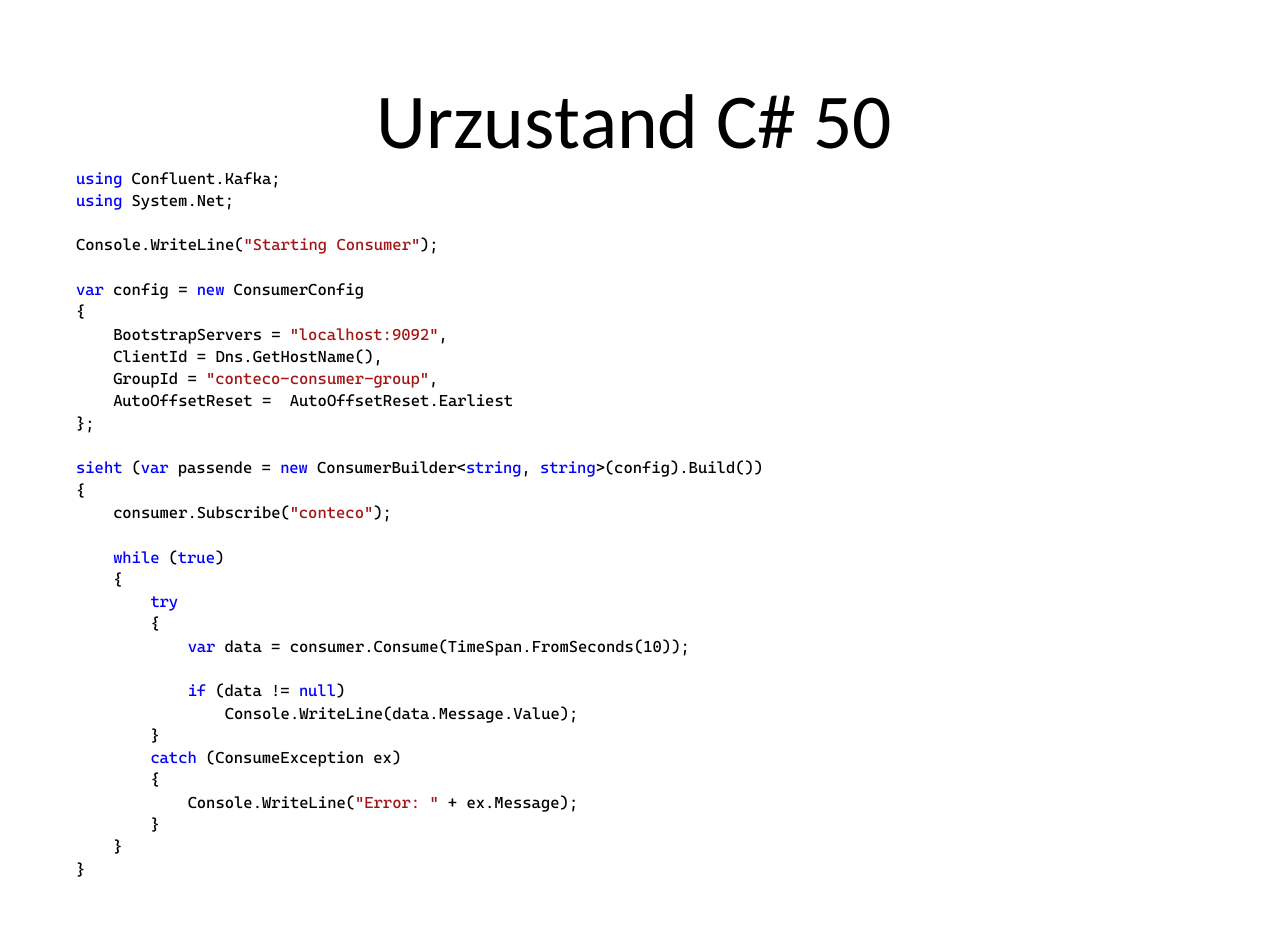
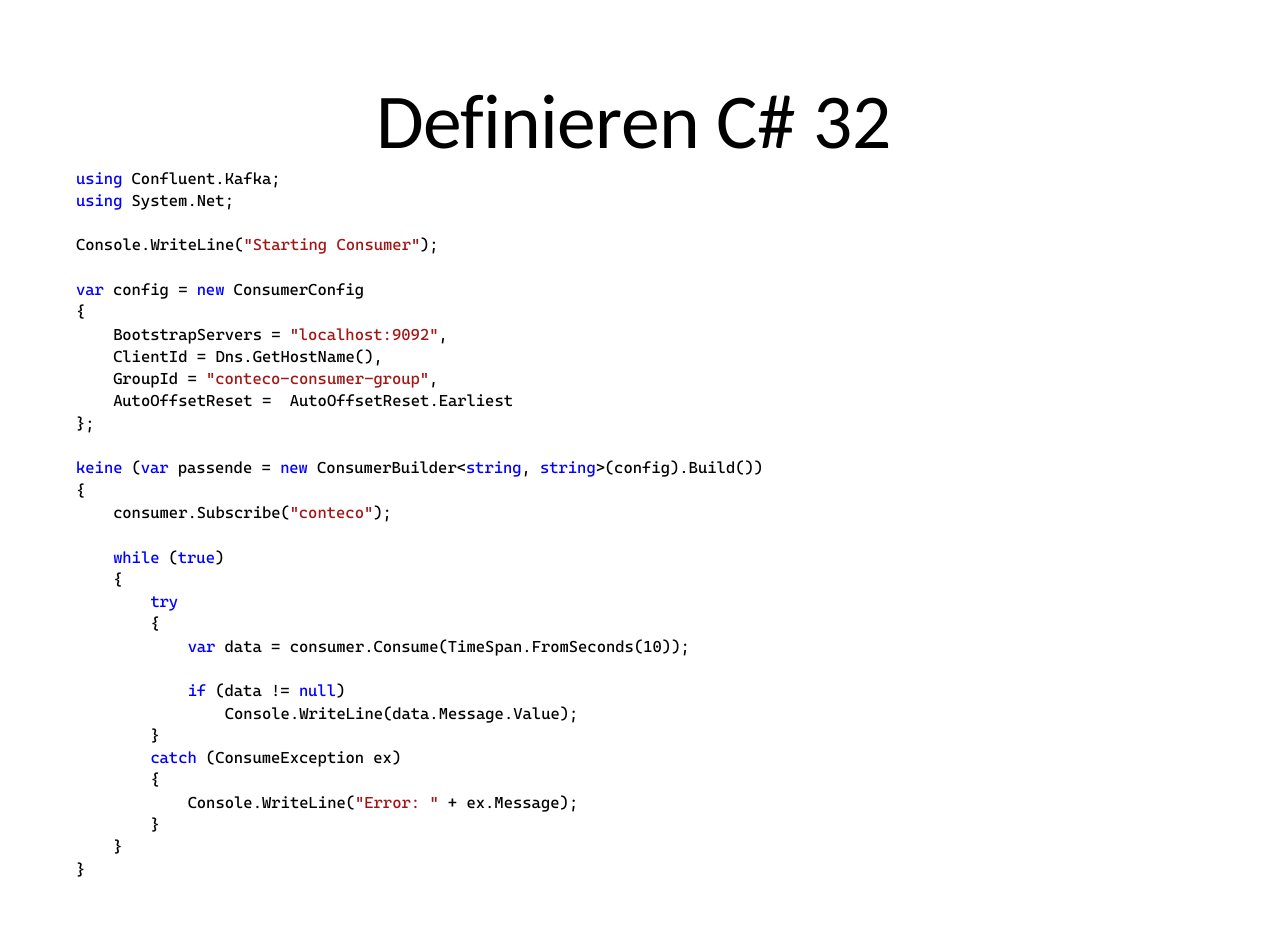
Urzustand: Urzustand -> Definieren
50: 50 -> 32
sieht: sieht -> keine
